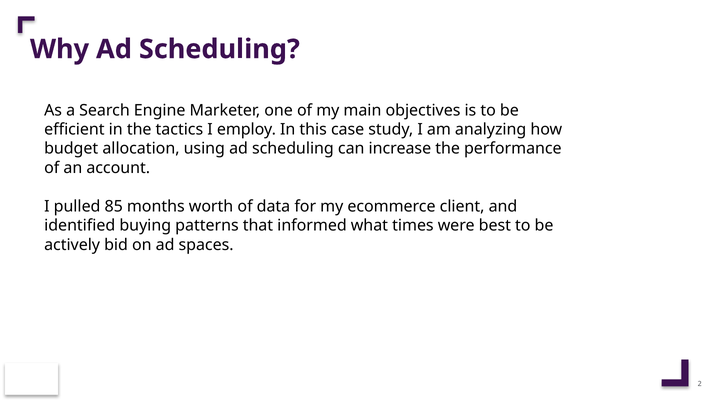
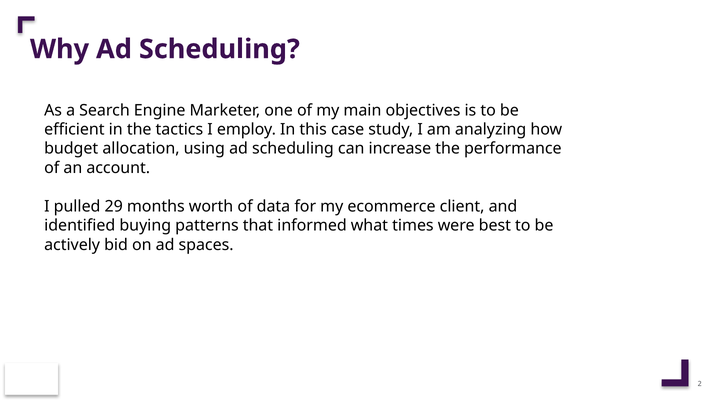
85: 85 -> 29
